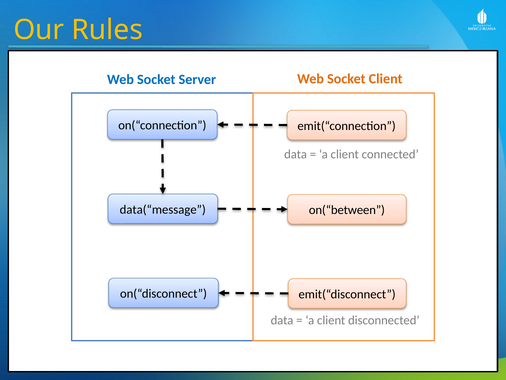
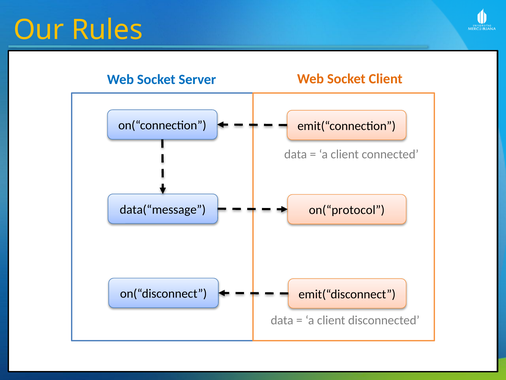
on(“between: on(“between -> on(“protocol
